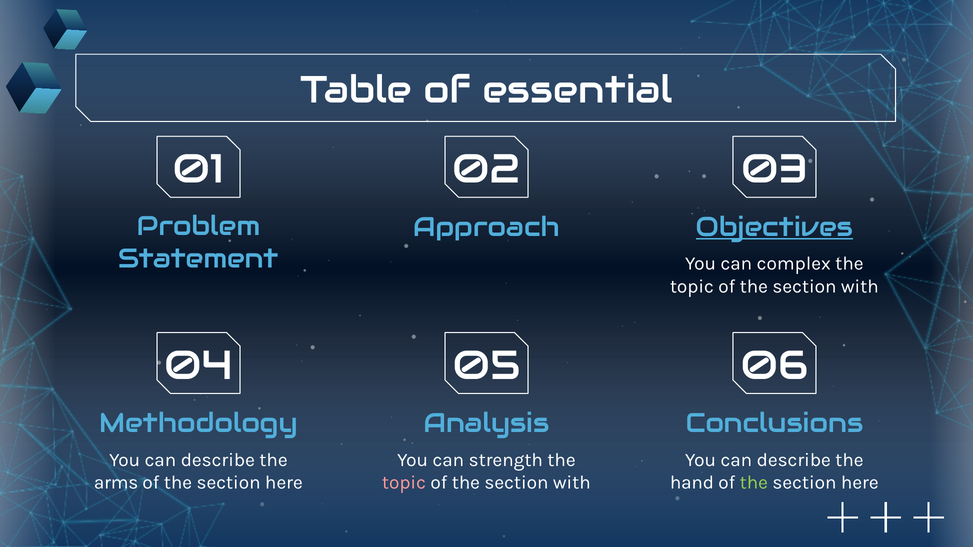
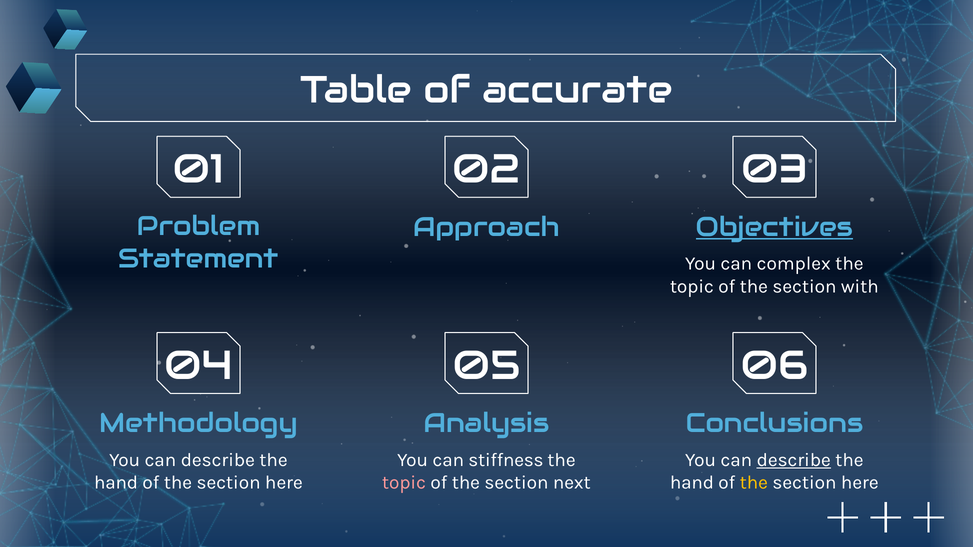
essential: essential -> accurate
strength: strength -> stiffness
describe at (794, 460) underline: none -> present
arms at (116, 483): arms -> hand
with at (572, 483): with -> next
the at (754, 483) colour: light green -> yellow
